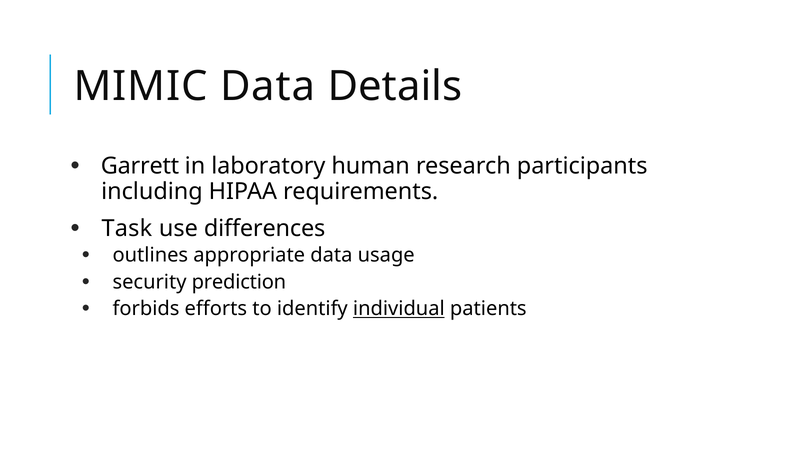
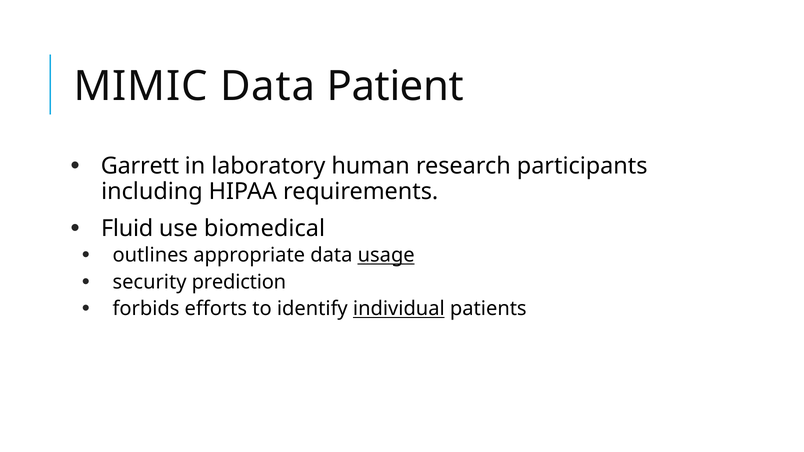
Details: Details -> Patient
Task: Task -> Fluid
differences: differences -> biomedical
usage underline: none -> present
